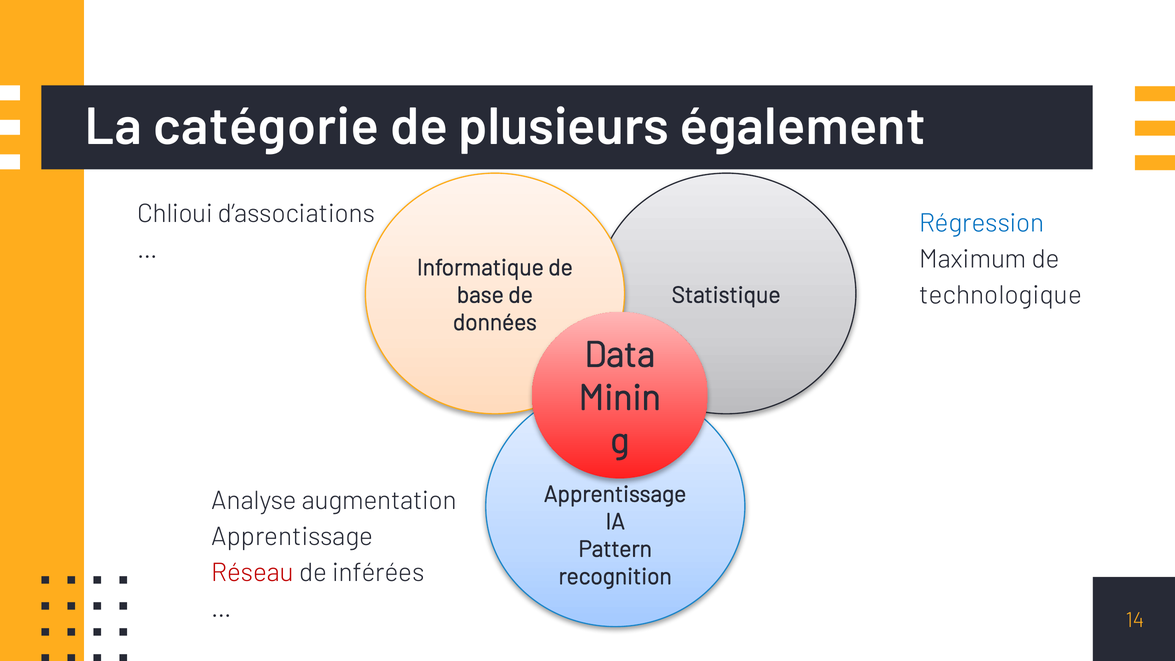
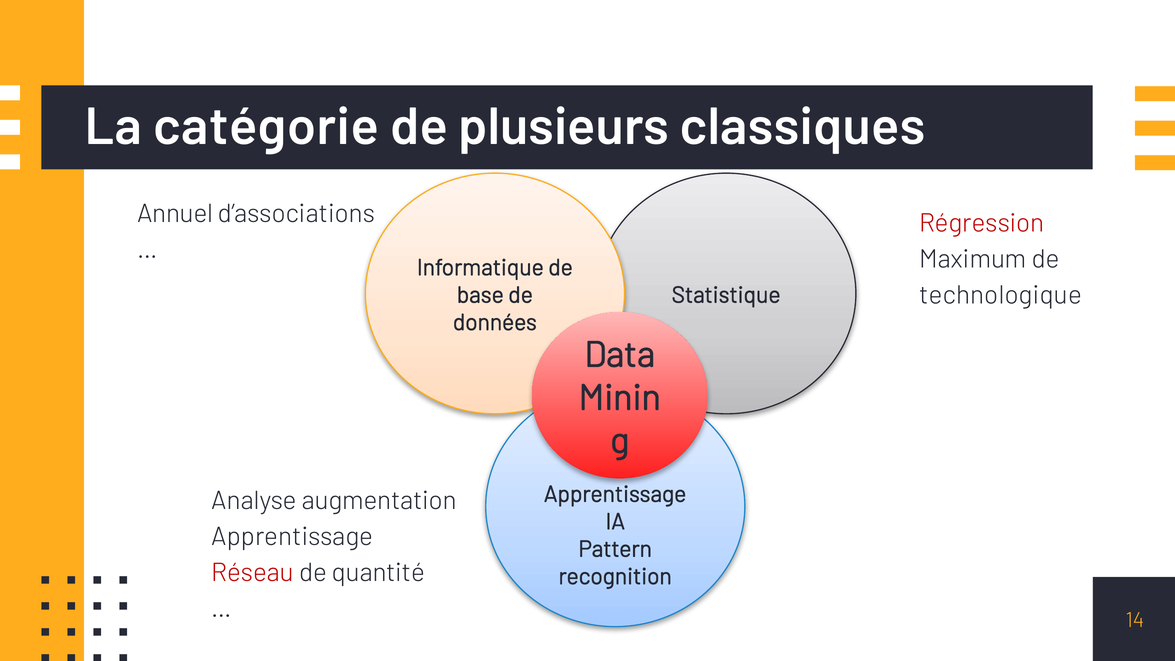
également: également -> classiques
Chlioui: Chlioui -> Annuel
Régression colour: blue -> red
inférées: inférées -> quantité
